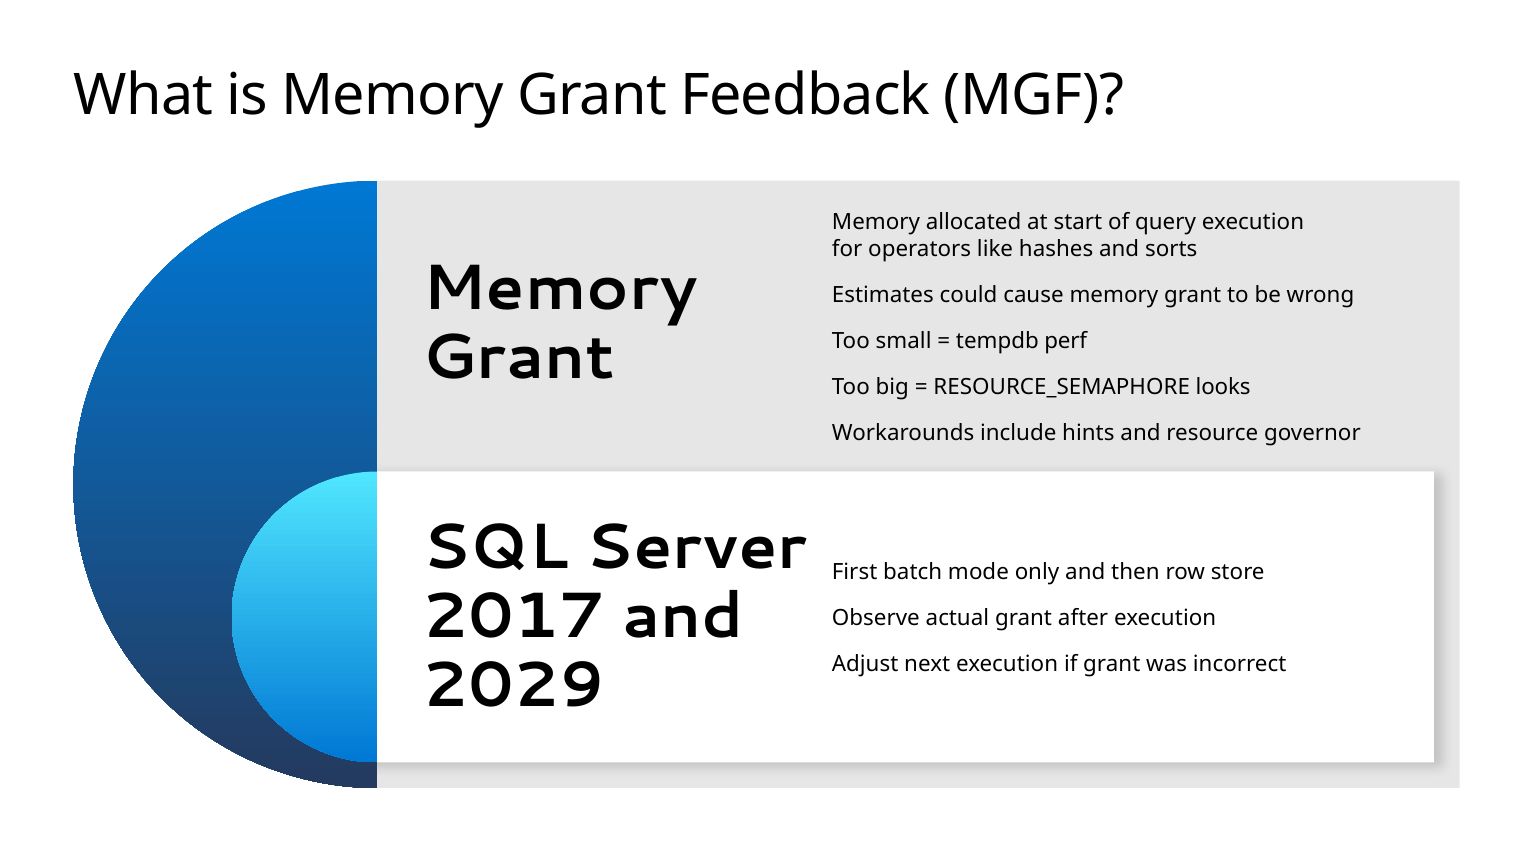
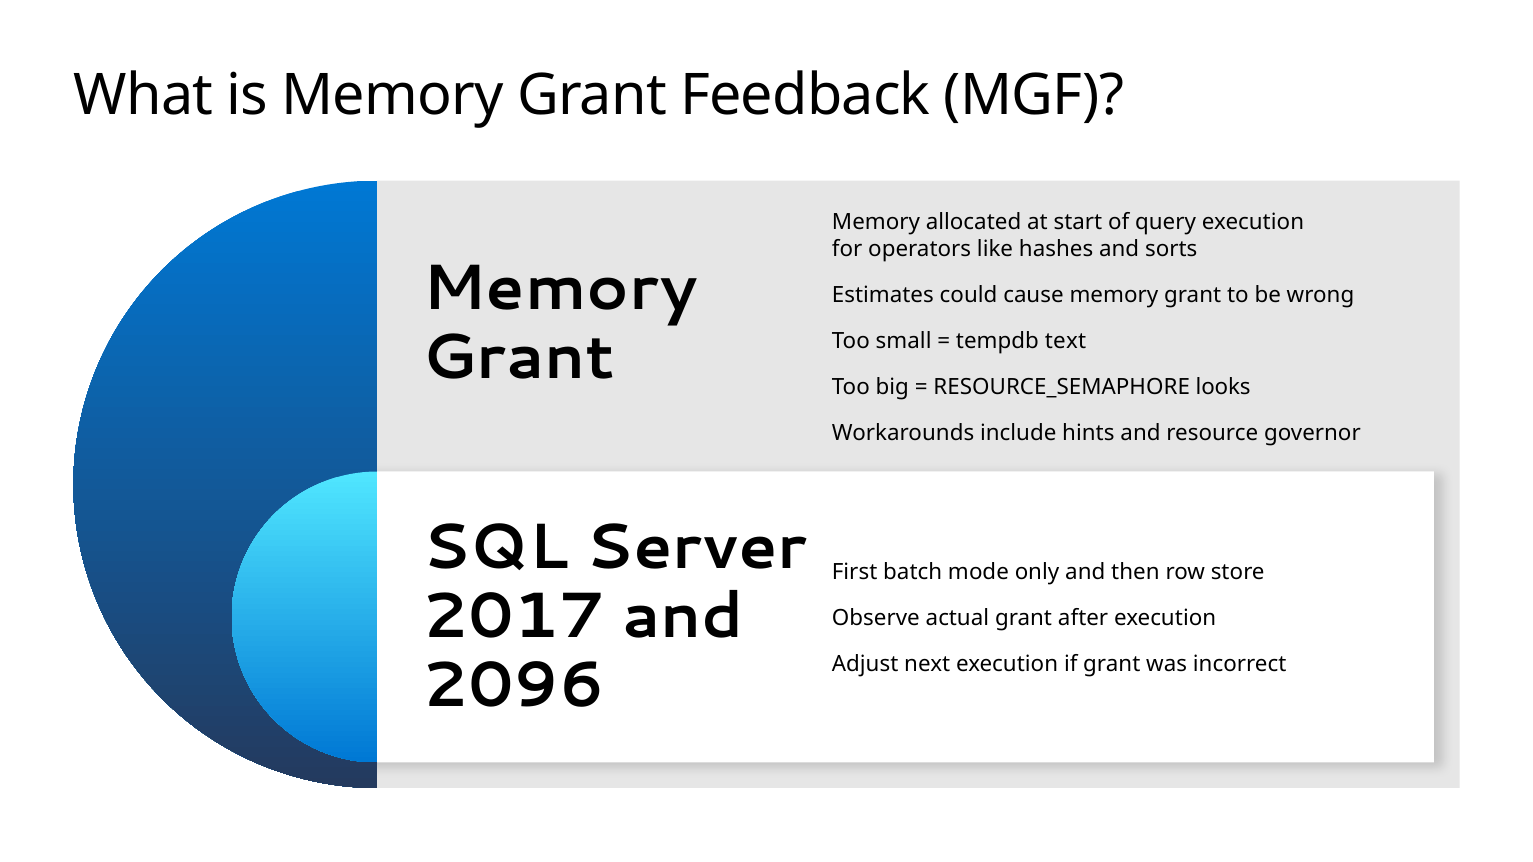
perf: perf -> text
2029: 2029 -> 2096
